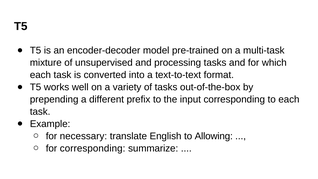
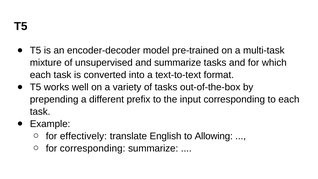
and processing: processing -> summarize
necessary: necessary -> effectively
